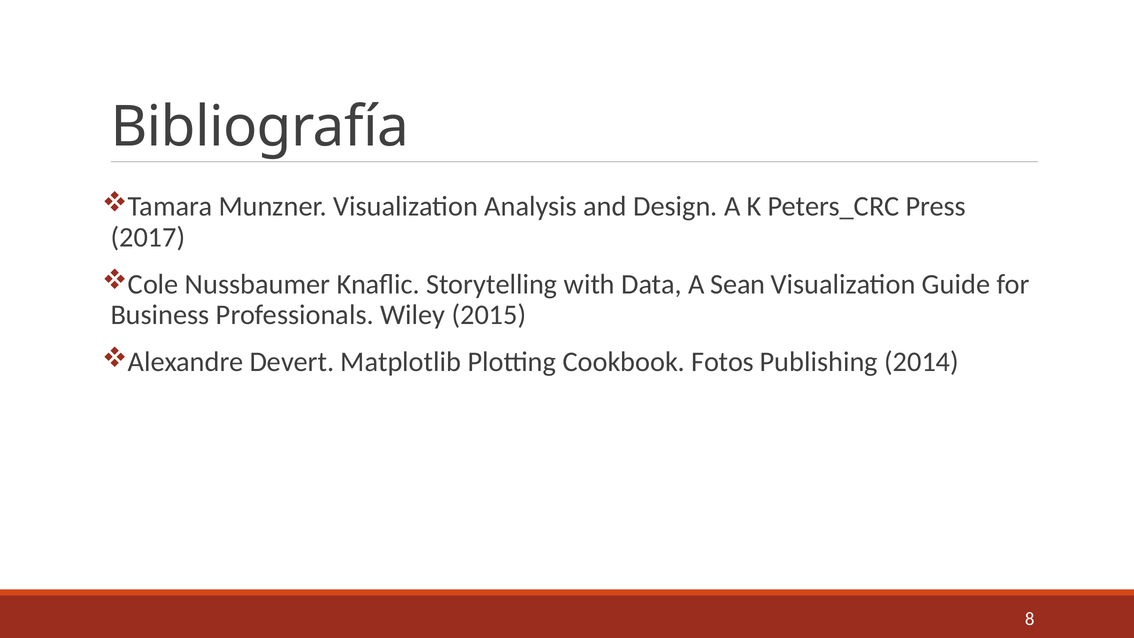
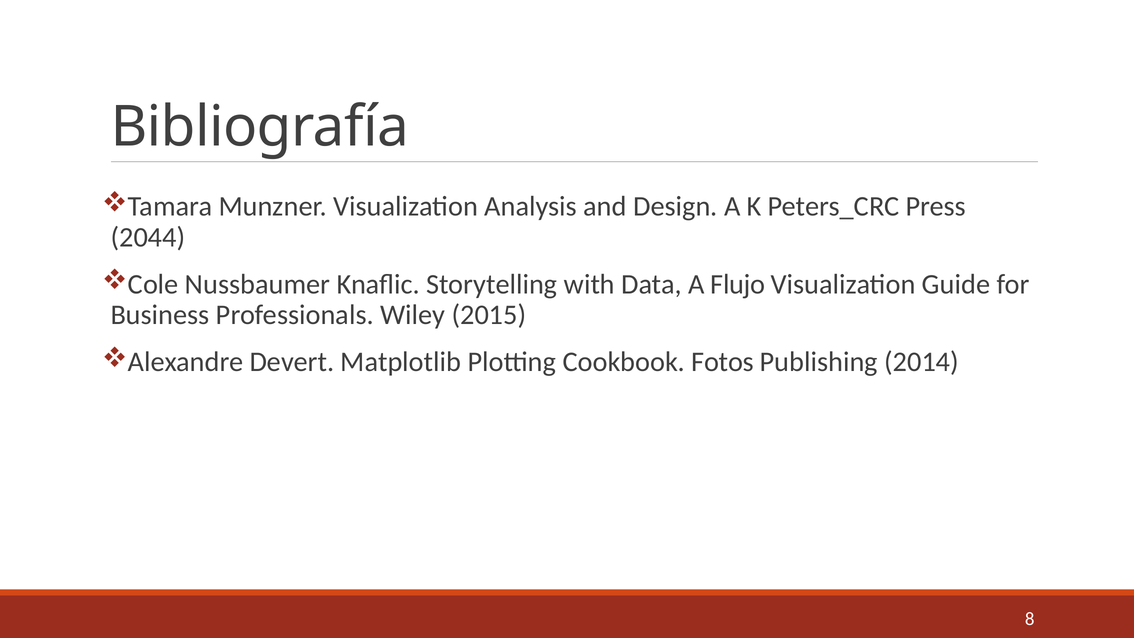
2017: 2017 -> 2044
Sean: Sean -> Flujo
